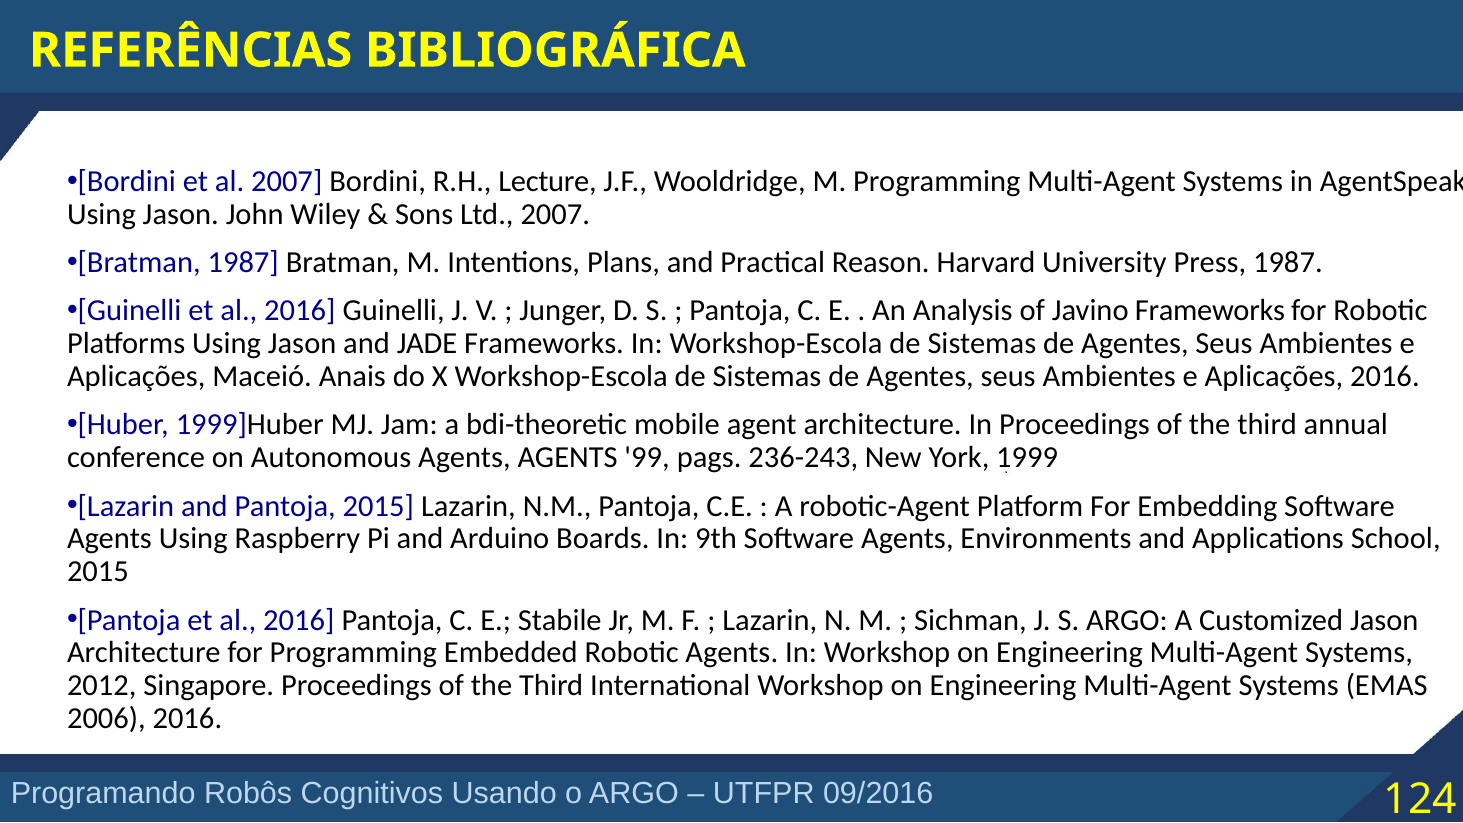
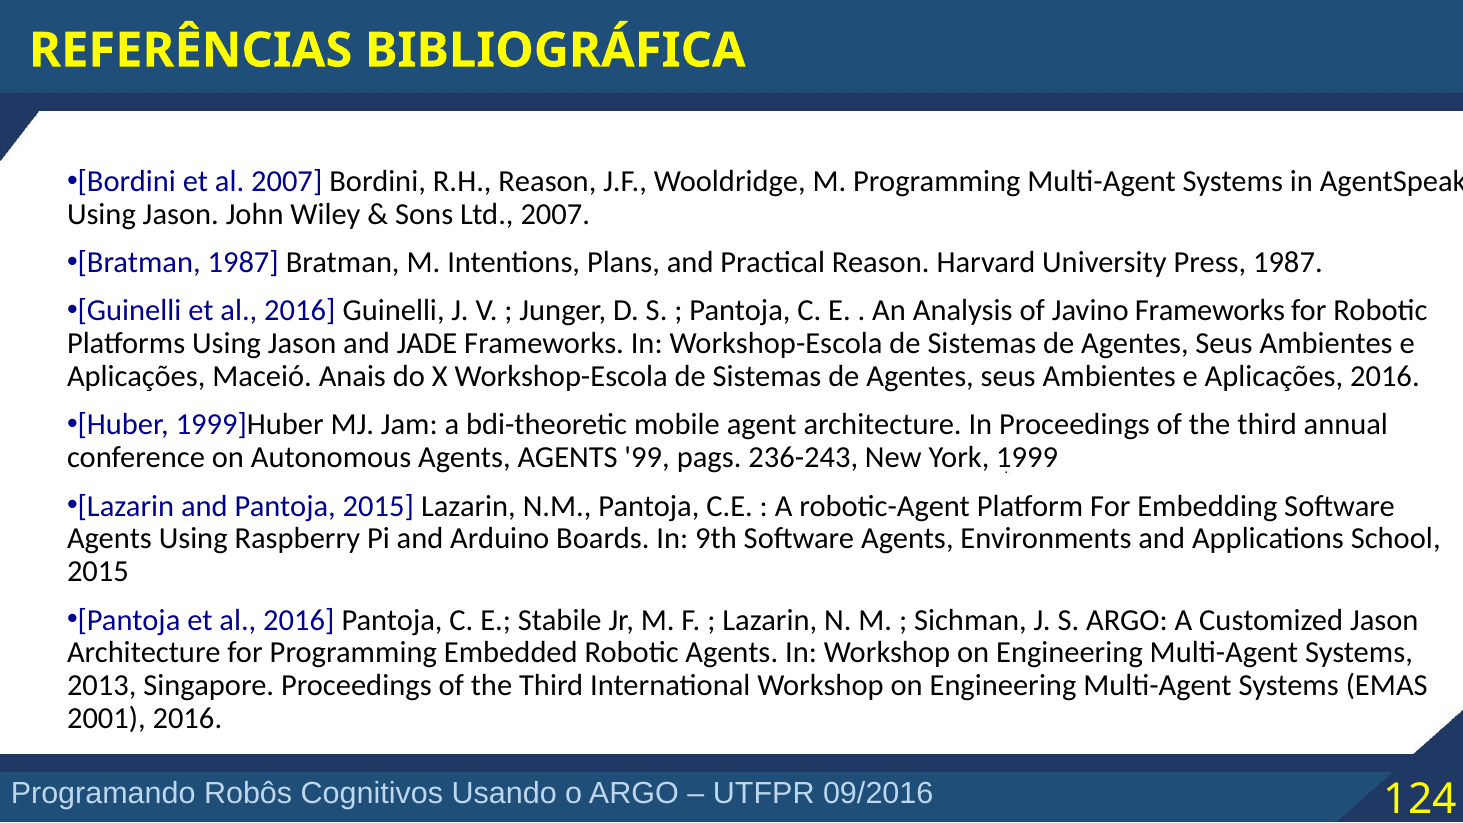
R.H Lecture: Lecture -> Reason
2012: 2012 -> 2013
2006: 2006 -> 2001
